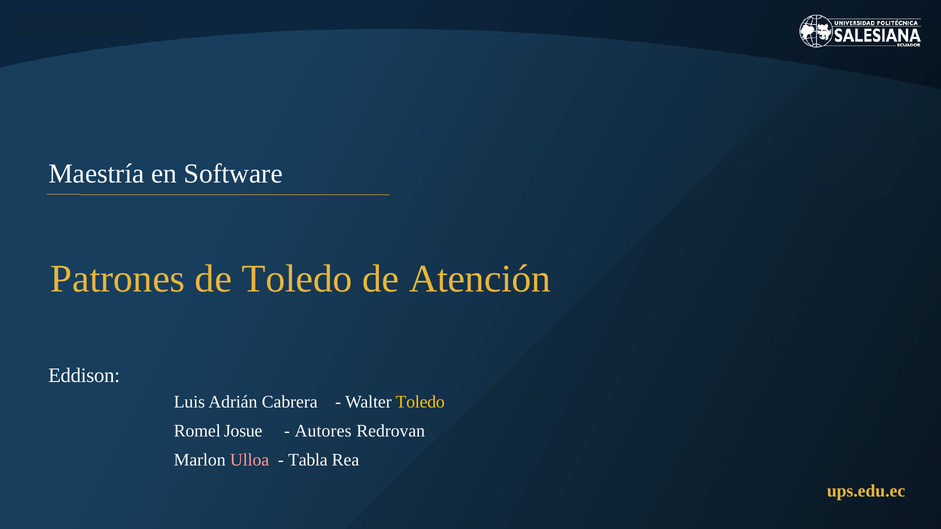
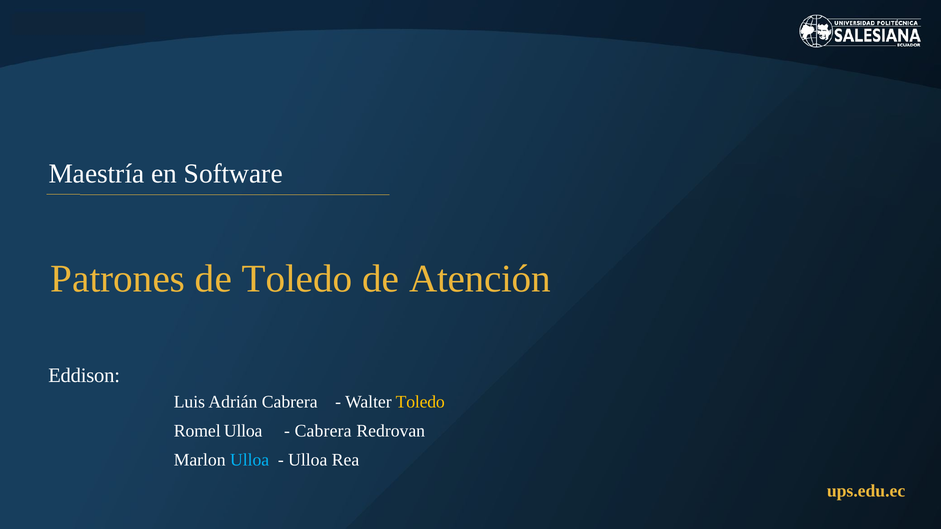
Romel Josue: Josue -> Ulloa
Autores at (323, 431): Autores -> Cabrera
Ulloa at (250, 460) colour: pink -> light blue
Tabla at (308, 460): Tabla -> Ulloa
